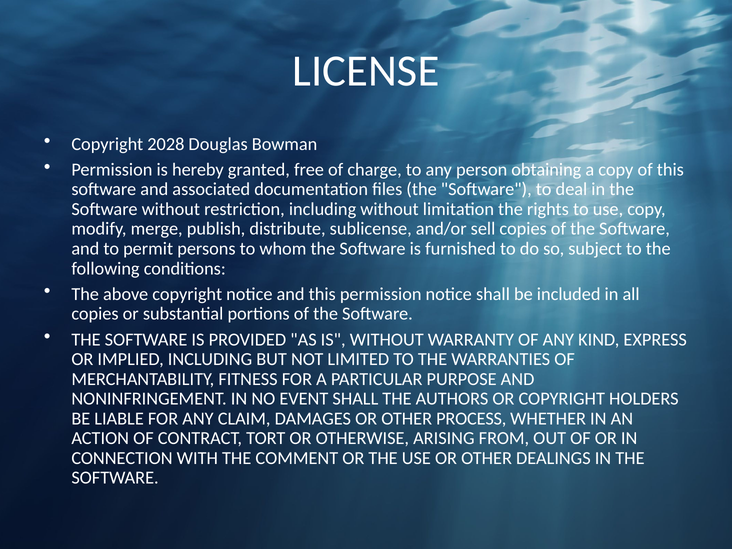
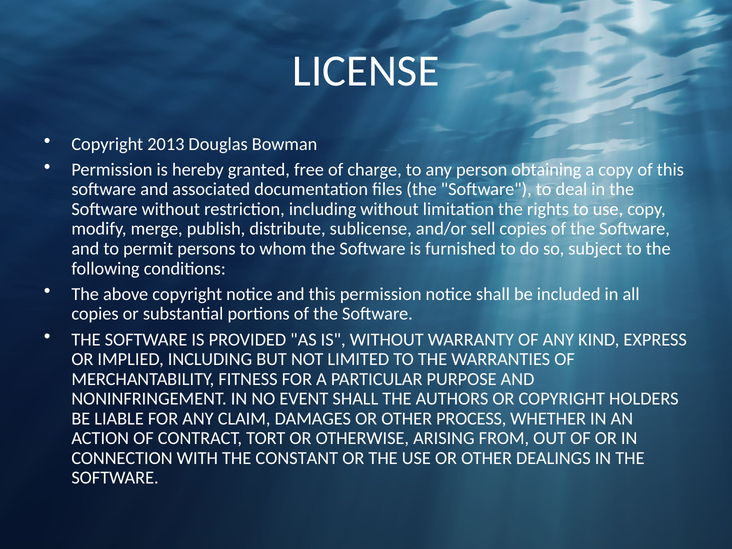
2028: 2028 -> 2013
COMMENT: COMMENT -> CONSTANT
